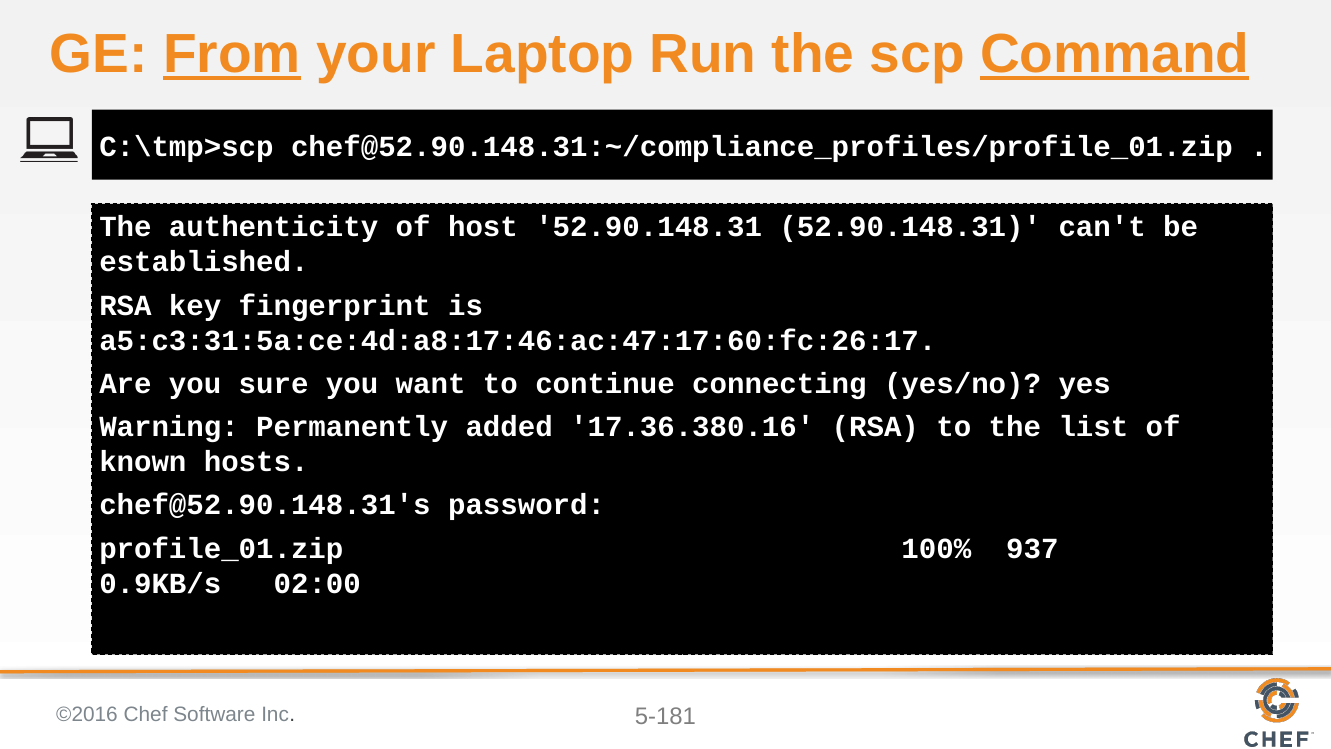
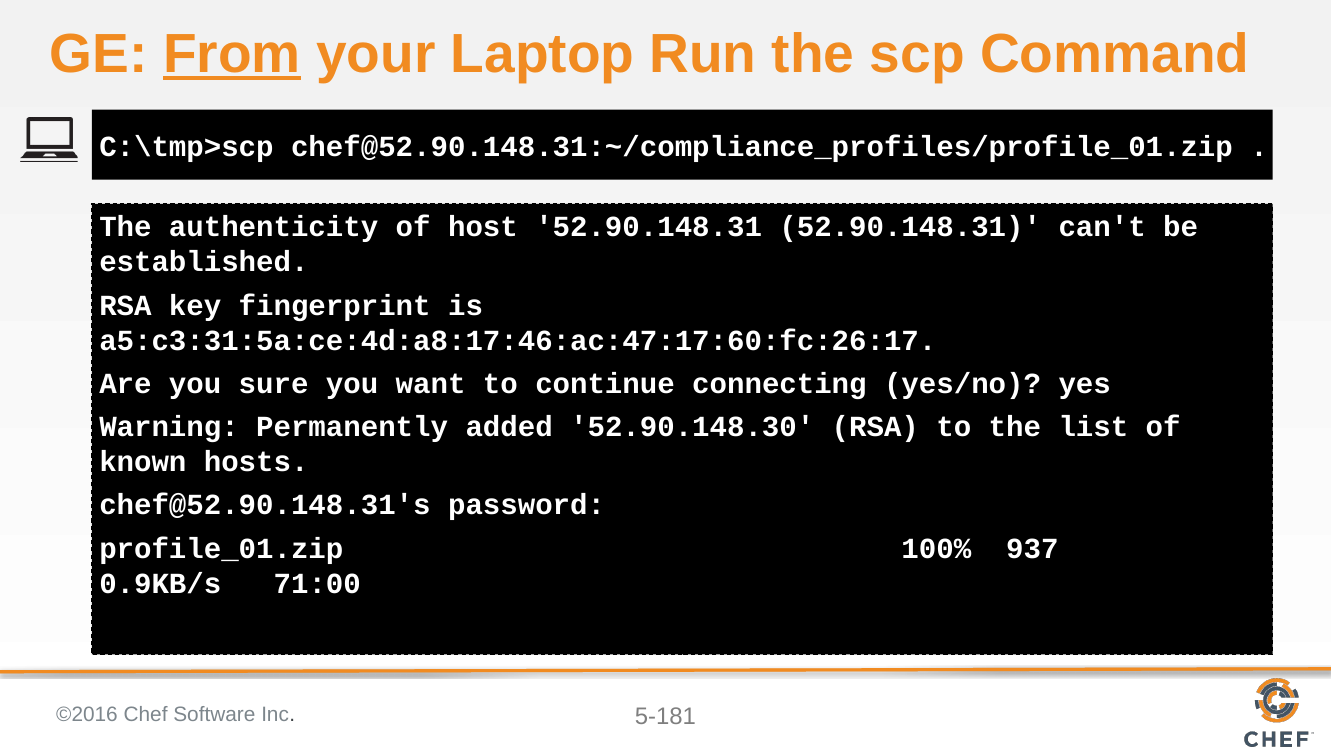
Command underline: present -> none
17.36.380.16: 17.36.380.16 -> 52.90.148.30
02:00: 02:00 -> 71:00
